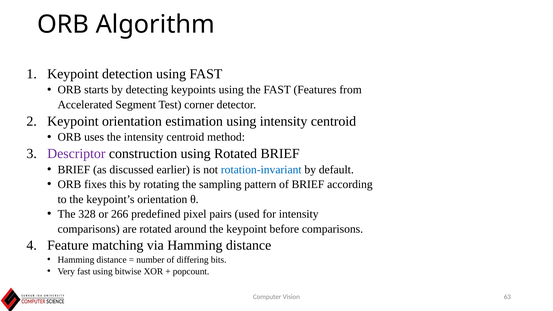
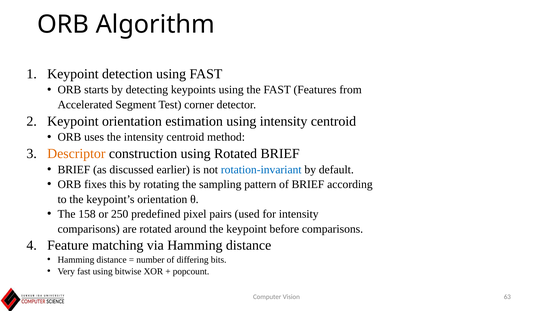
Descriptor colour: purple -> orange
328: 328 -> 158
266: 266 -> 250
